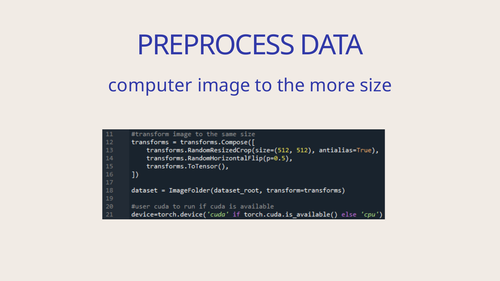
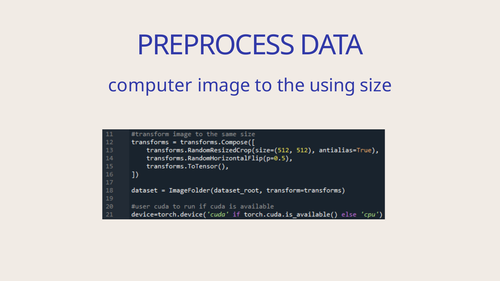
more: more -> using
